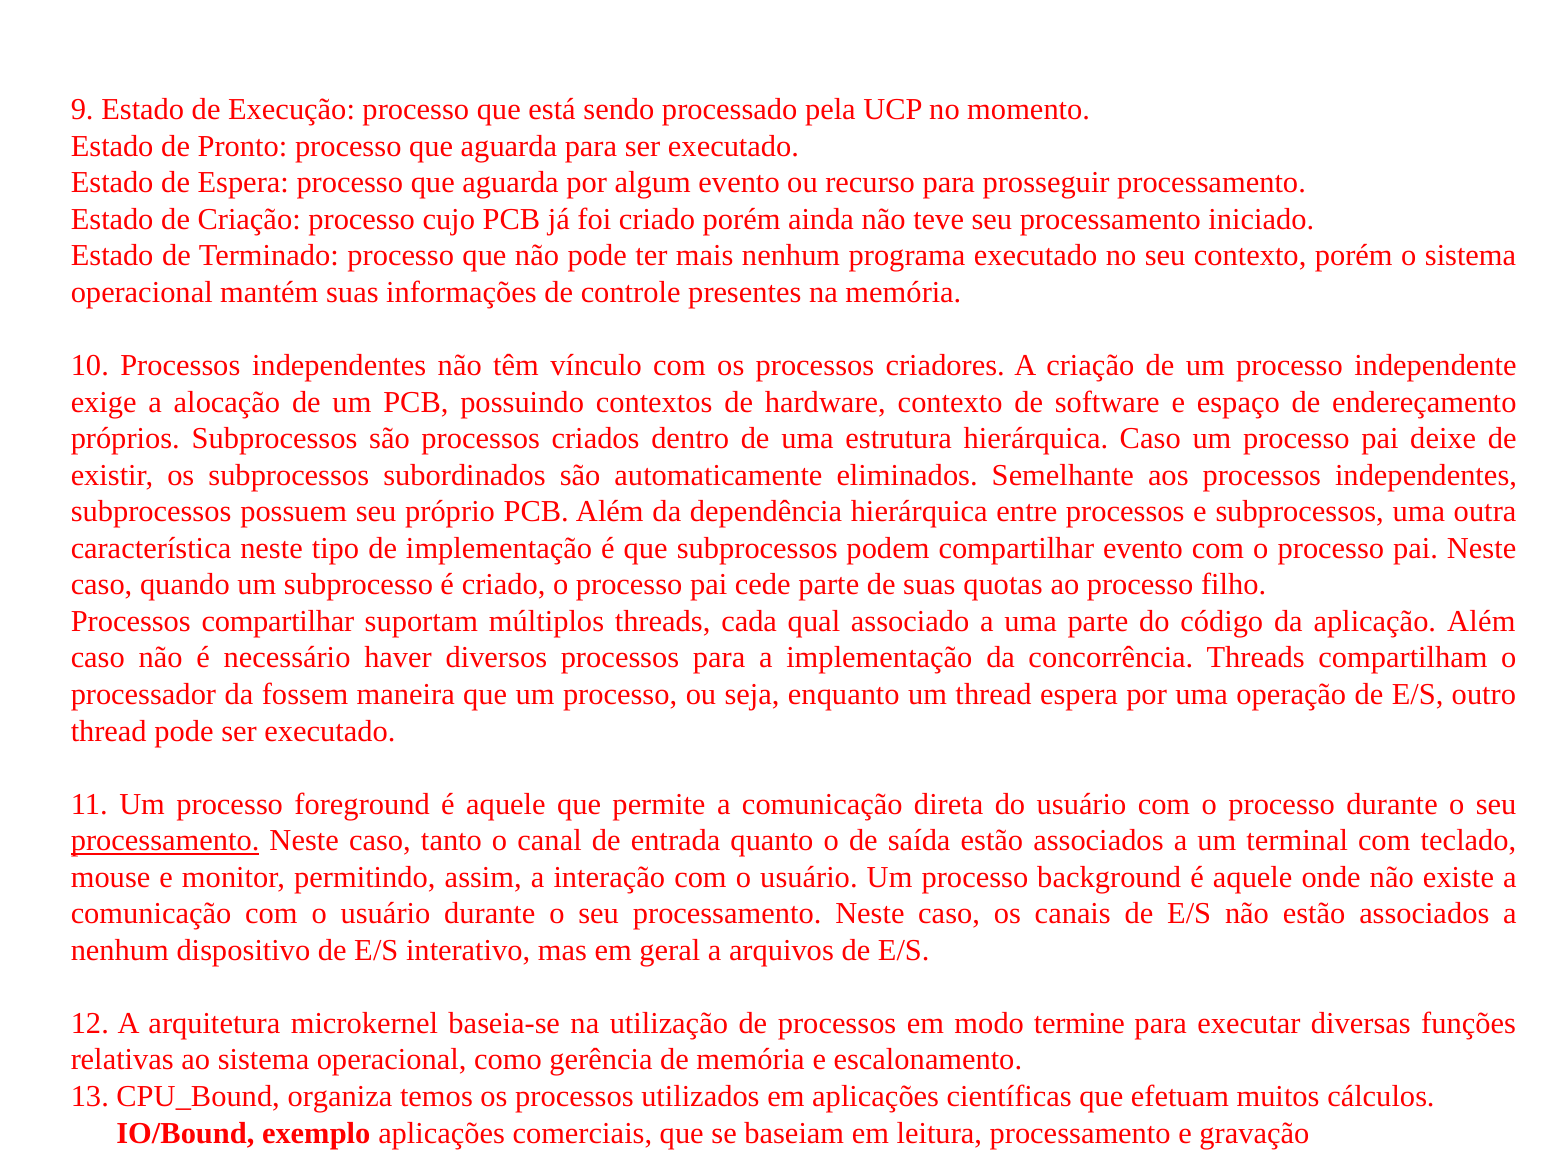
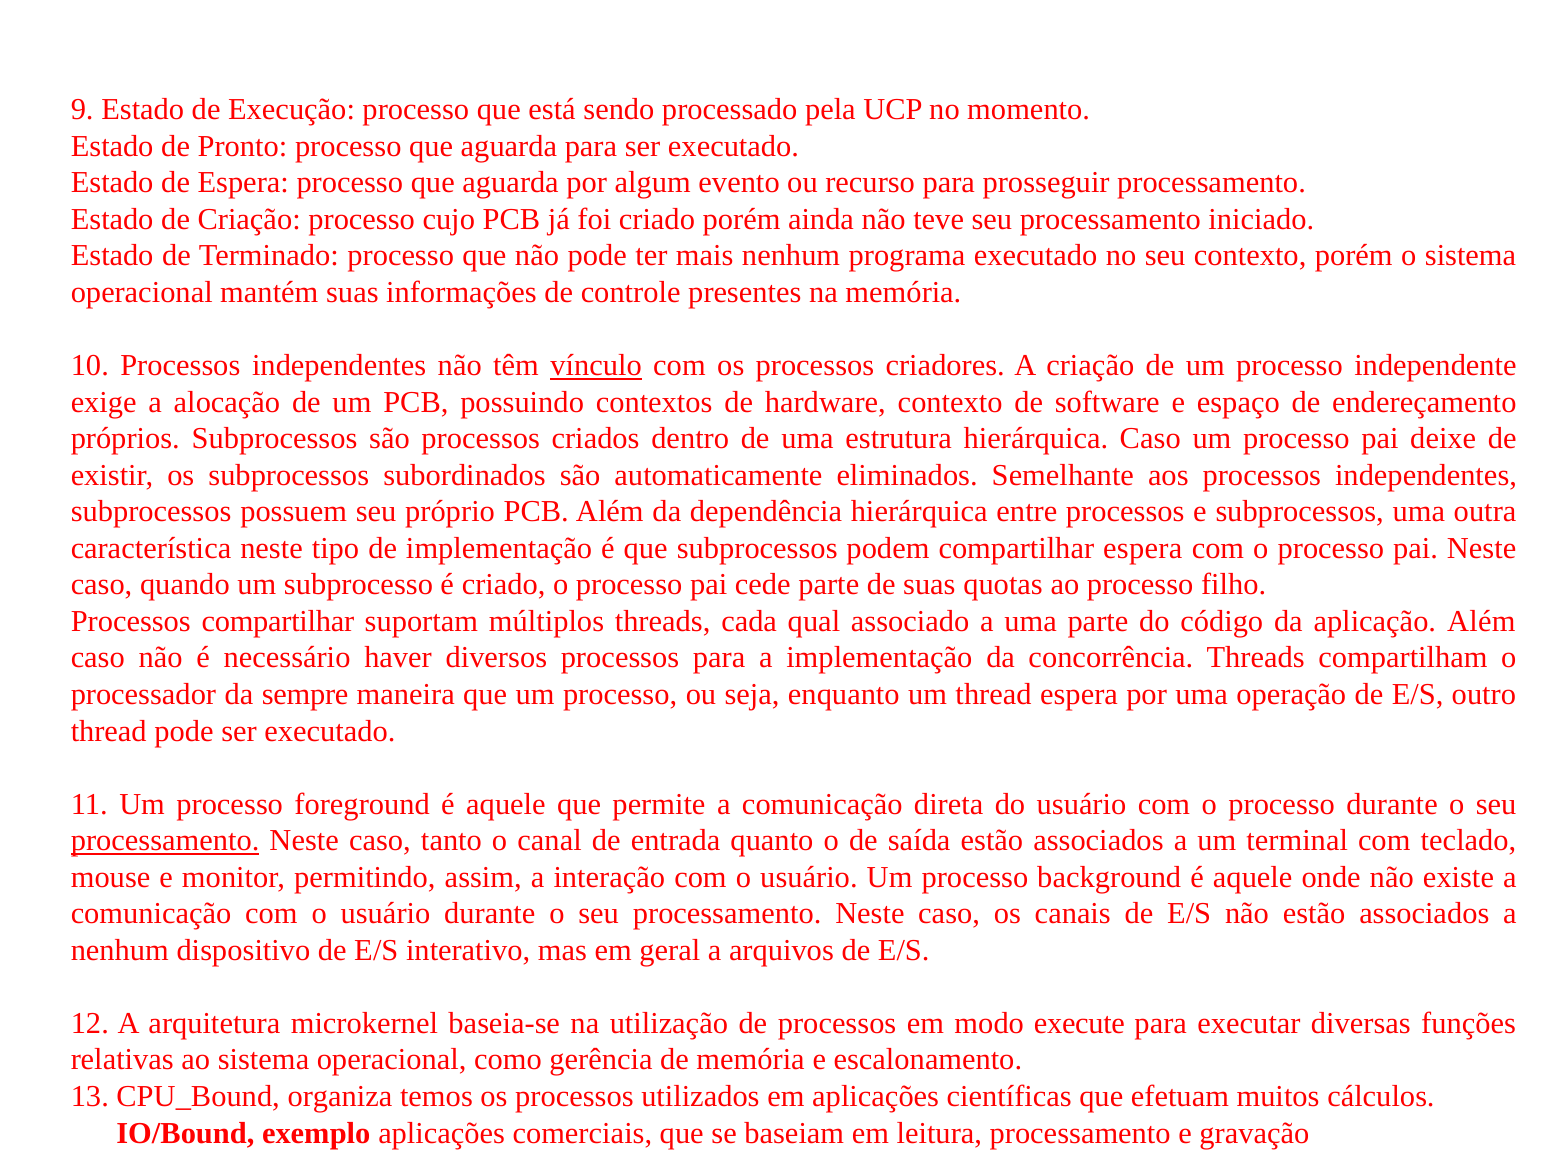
vínculo underline: none -> present
compartilhar evento: evento -> espera
fossem: fossem -> sempre
termine: termine -> execute
